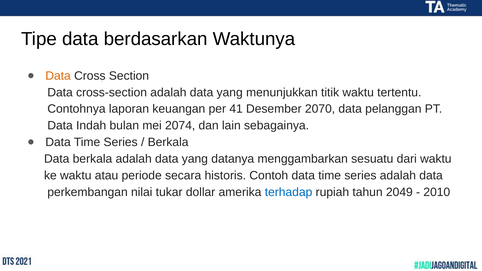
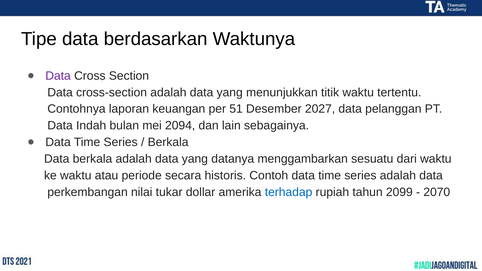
Data at (58, 76) colour: orange -> purple
41: 41 -> 51
2070: 2070 -> 2027
2074: 2074 -> 2094
2049: 2049 -> 2099
2010: 2010 -> 2070
